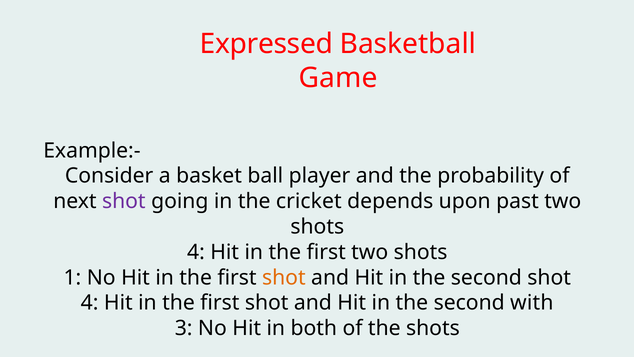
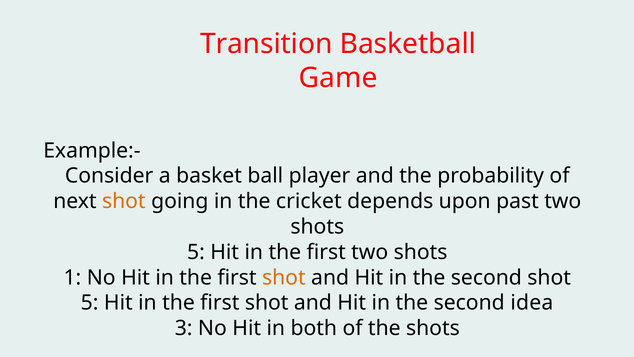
Expressed: Expressed -> Transition
shot at (124, 201) colour: purple -> orange
4 at (196, 252): 4 -> 5
4 at (90, 303): 4 -> 5
with: with -> idea
